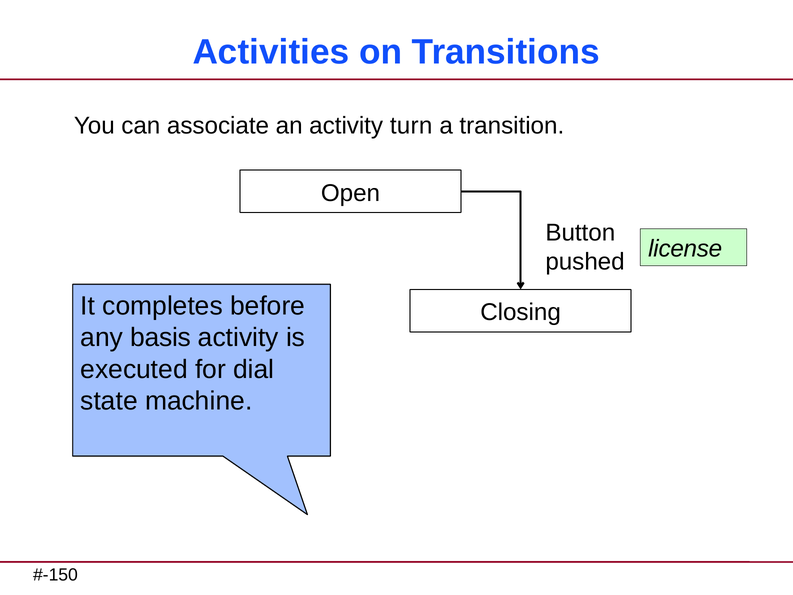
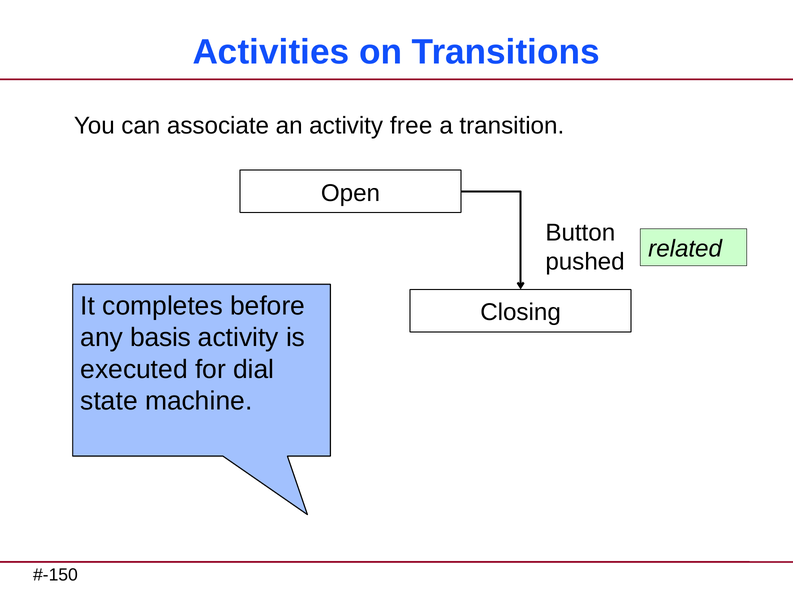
turn: turn -> free
license: license -> related
